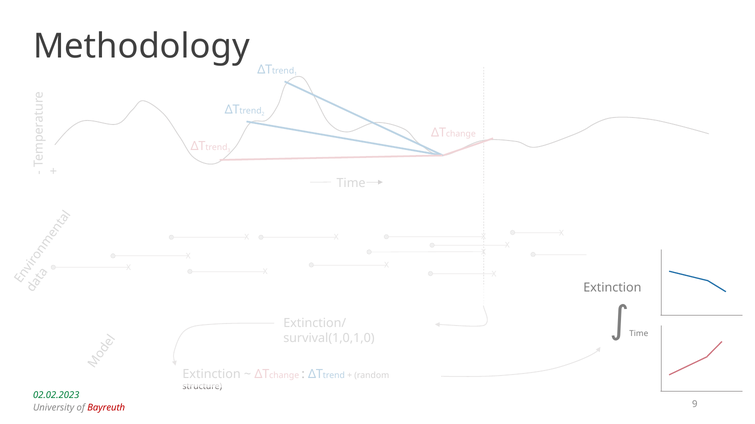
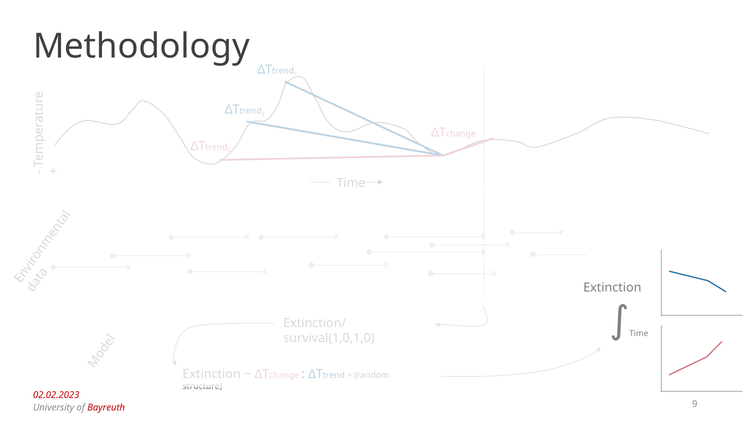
02.02.2023 colour: green -> red
